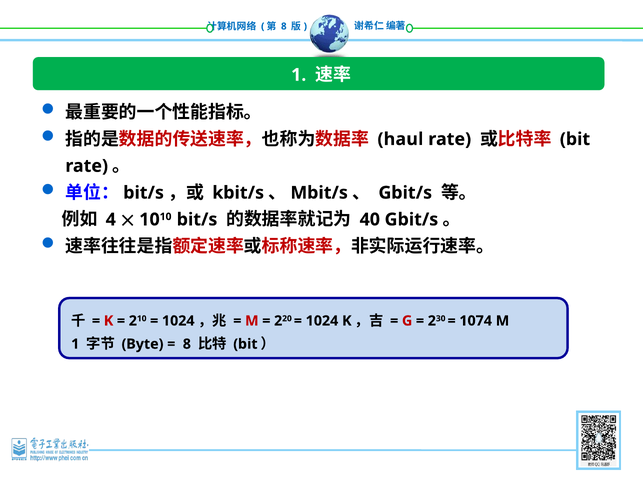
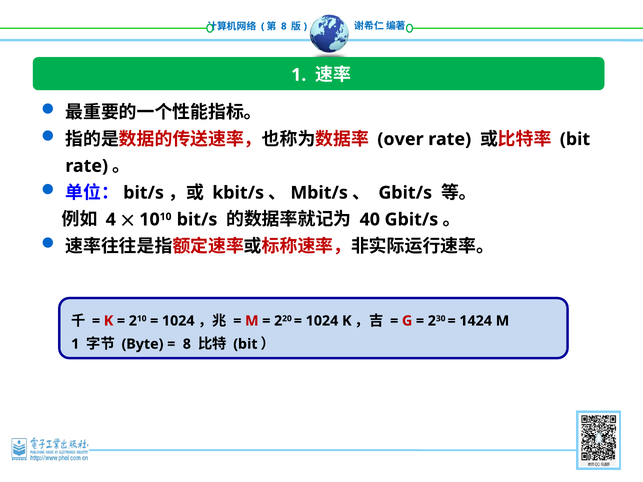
haul: haul -> over
1074: 1074 -> 1424
